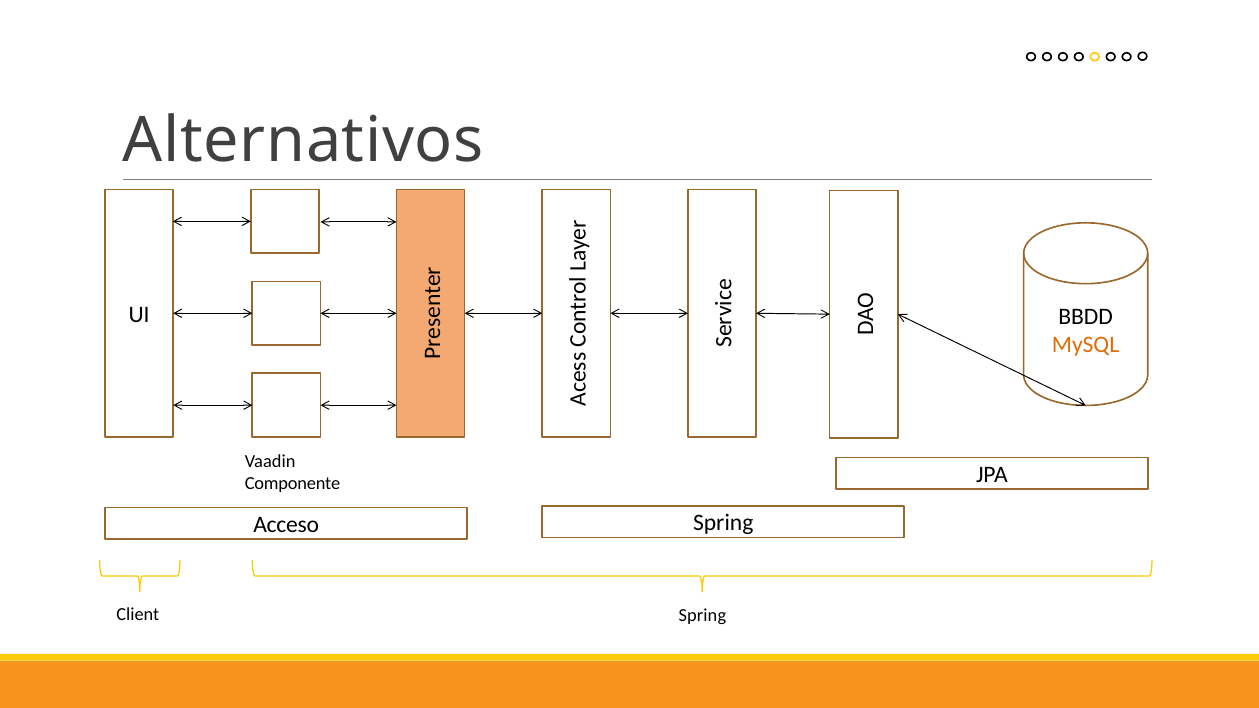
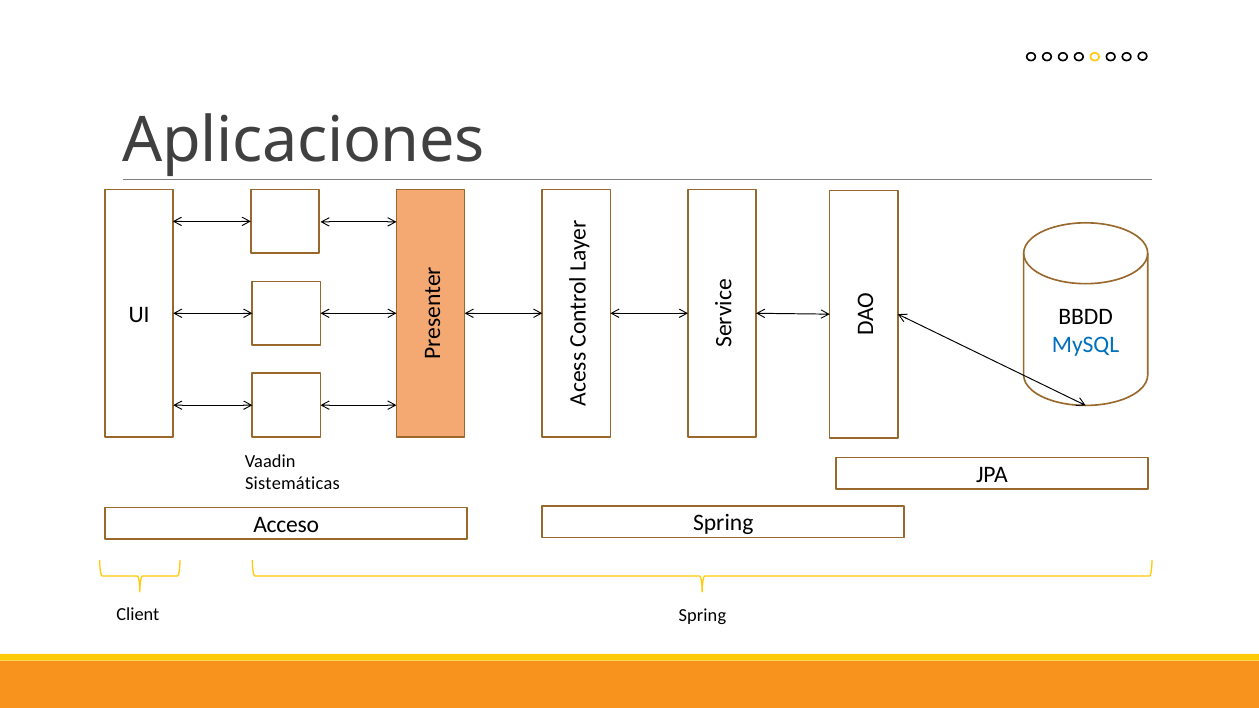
Alternativos: Alternativos -> Aplicaciones
MySQL colour: orange -> blue
Componente: Componente -> Sistemáticas
